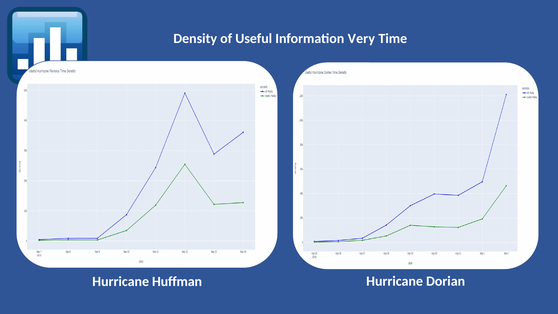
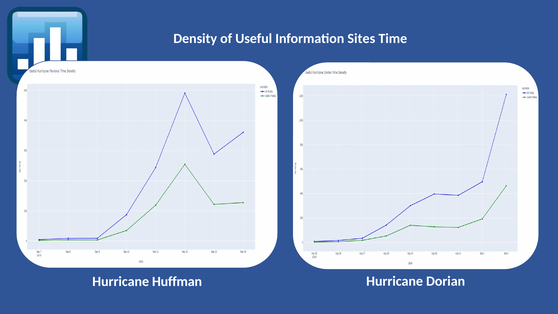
Very: Very -> Sites
